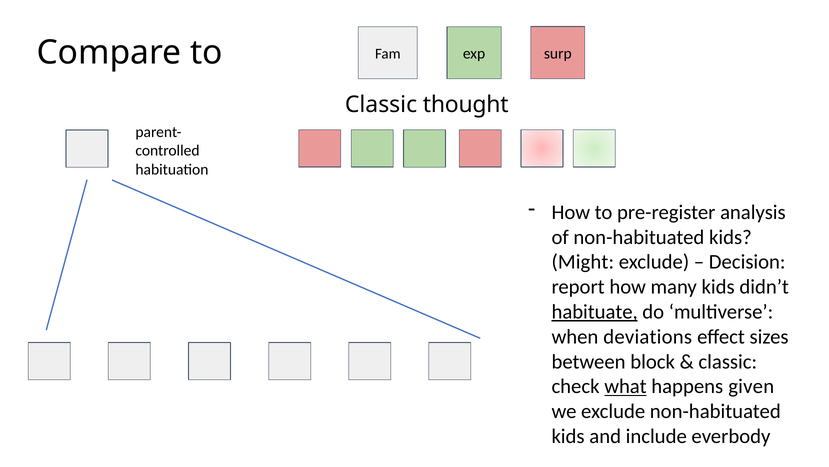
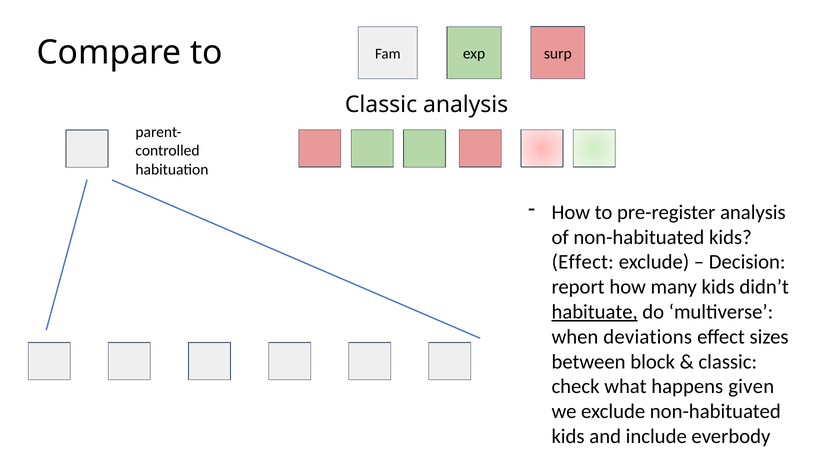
Classic thought: thought -> analysis
Might at (583, 262): Might -> Effect
what underline: present -> none
